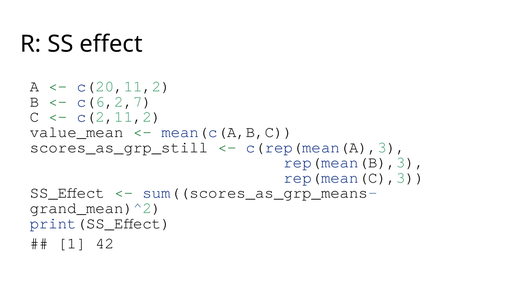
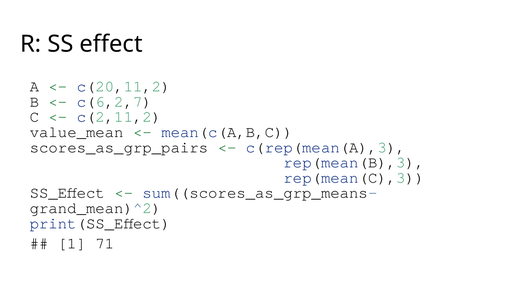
scores_as_grp_still: scores_as_grp_still -> scores_as_grp_pairs
42: 42 -> 71
